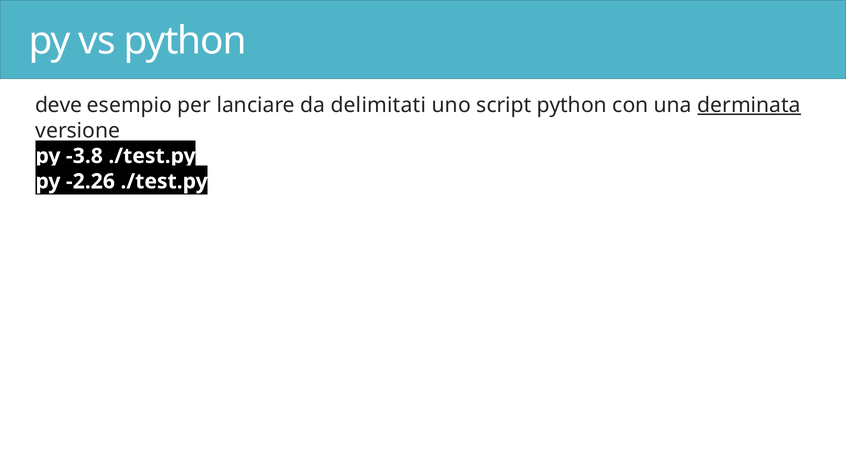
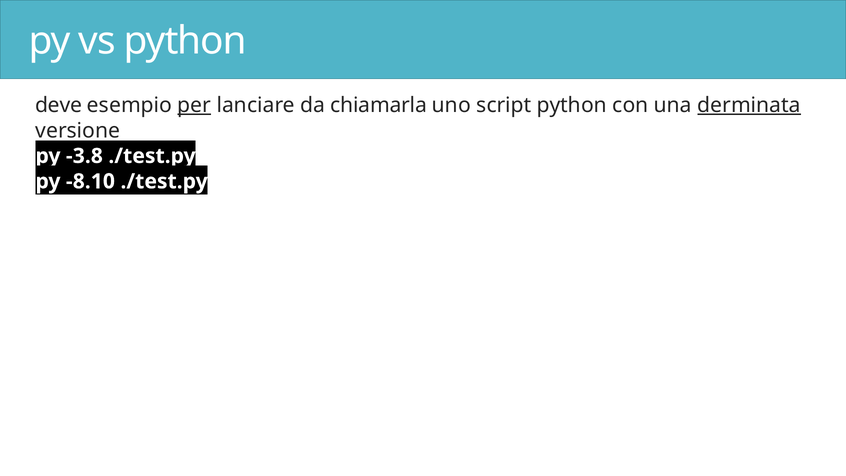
per underline: none -> present
delimitati: delimitati -> chiamarla
-2.26: -2.26 -> -8.10
